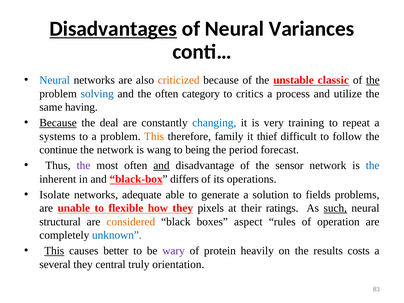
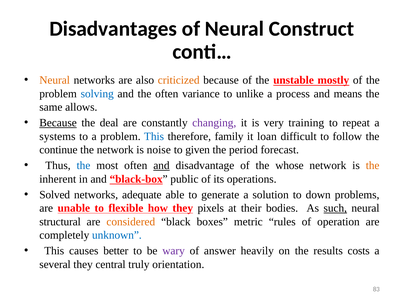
Disadvantages underline: present -> none
Variances: Variances -> Construct
Neural at (55, 80) colour: blue -> orange
classic: classic -> mostly
the at (373, 80) underline: present -> none
category: category -> variance
critics: critics -> unlike
utilize: utilize -> means
having: having -> allows
changing colour: blue -> purple
This at (154, 136) colour: orange -> blue
thief: thief -> loan
wang: wang -> noise
being: being -> given
the at (83, 166) colour: purple -> blue
sensor: sensor -> whose
the at (373, 166) colour: blue -> orange
differs: differs -> public
Isolate: Isolate -> Solved
fields: fields -> down
ratings: ratings -> bodies
aspect: aspect -> metric
This at (54, 251) underline: present -> none
protein: protein -> answer
